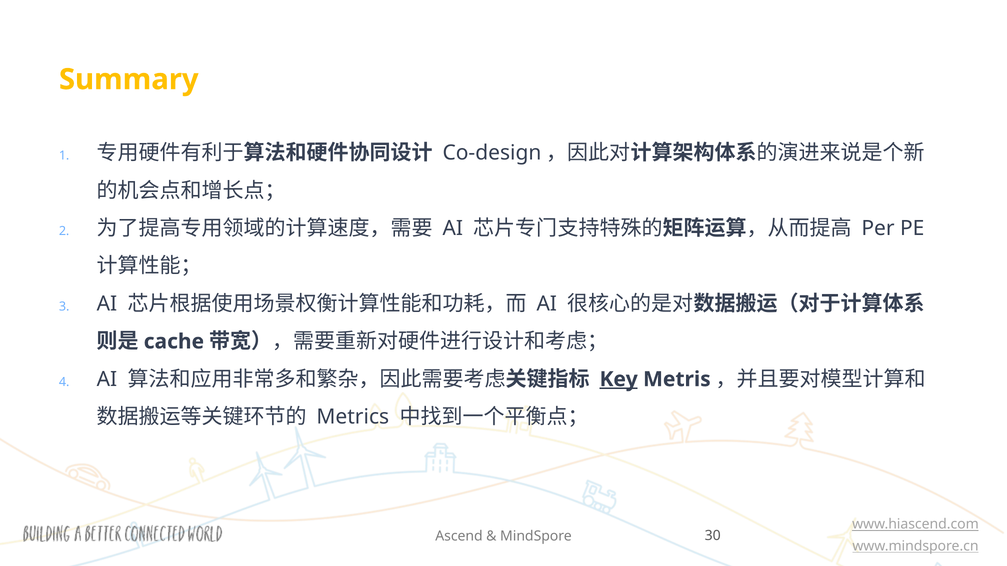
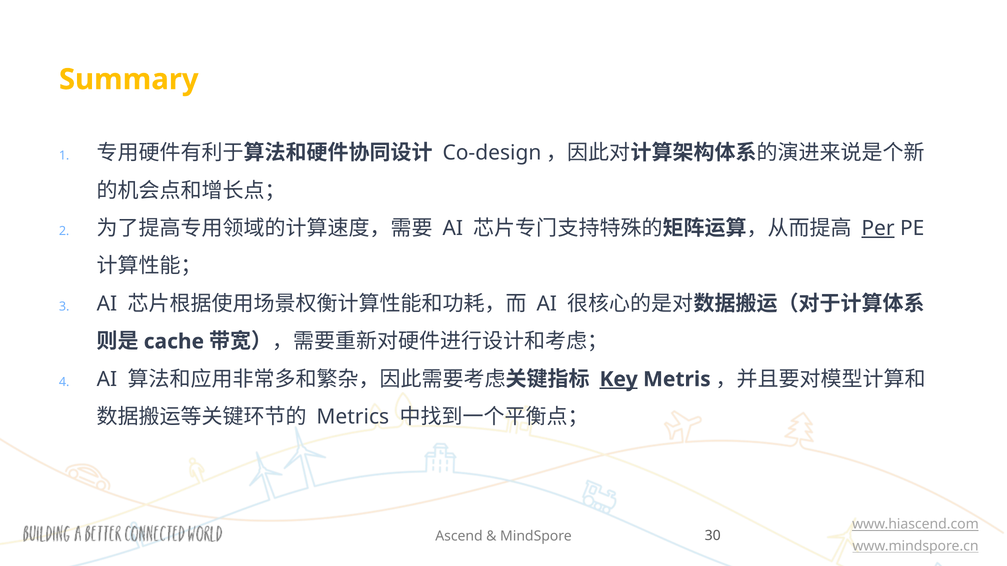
Per underline: none -> present
